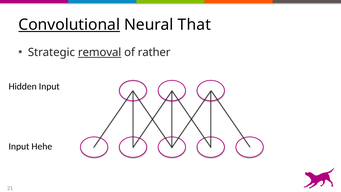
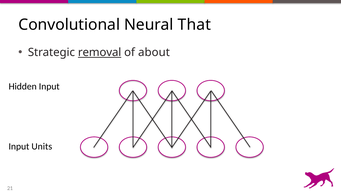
Convolutional underline: present -> none
rather: rather -> about
Hehe: Hehe -> Units
